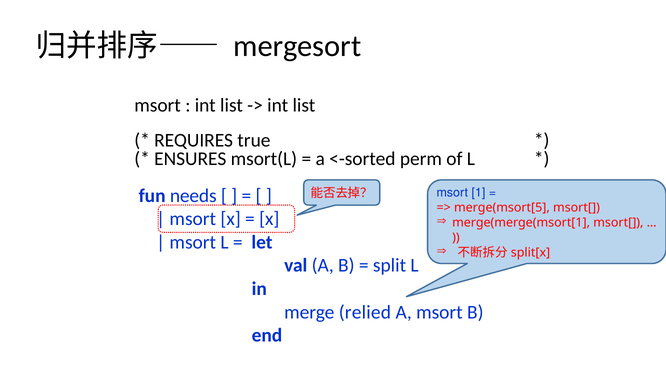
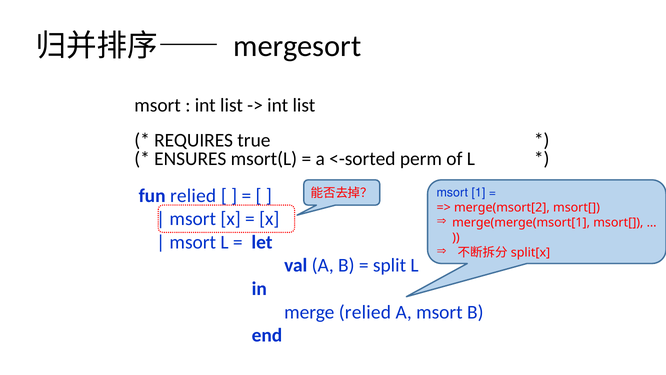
fun needs: needs -> relied
merge(msort[5: merge(msort[5 -> merge(msort[2
